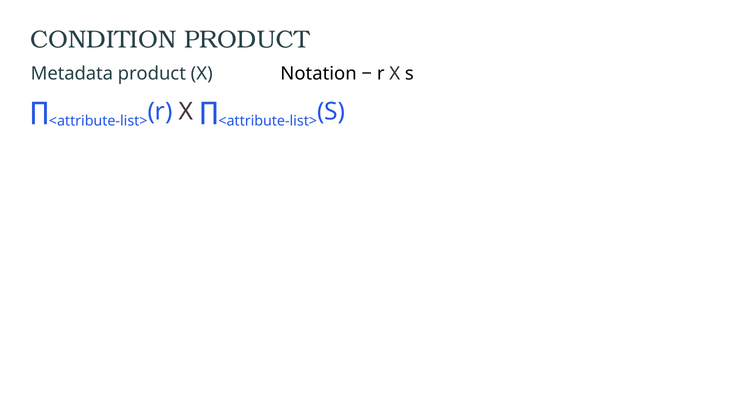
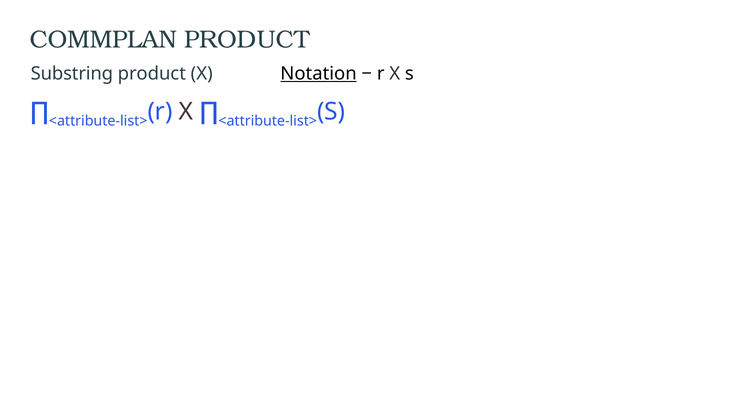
CONDITION: CONDITION -> COMMPLAN
Metadata: Metadata -> Substring
Notation underline: none -> present
